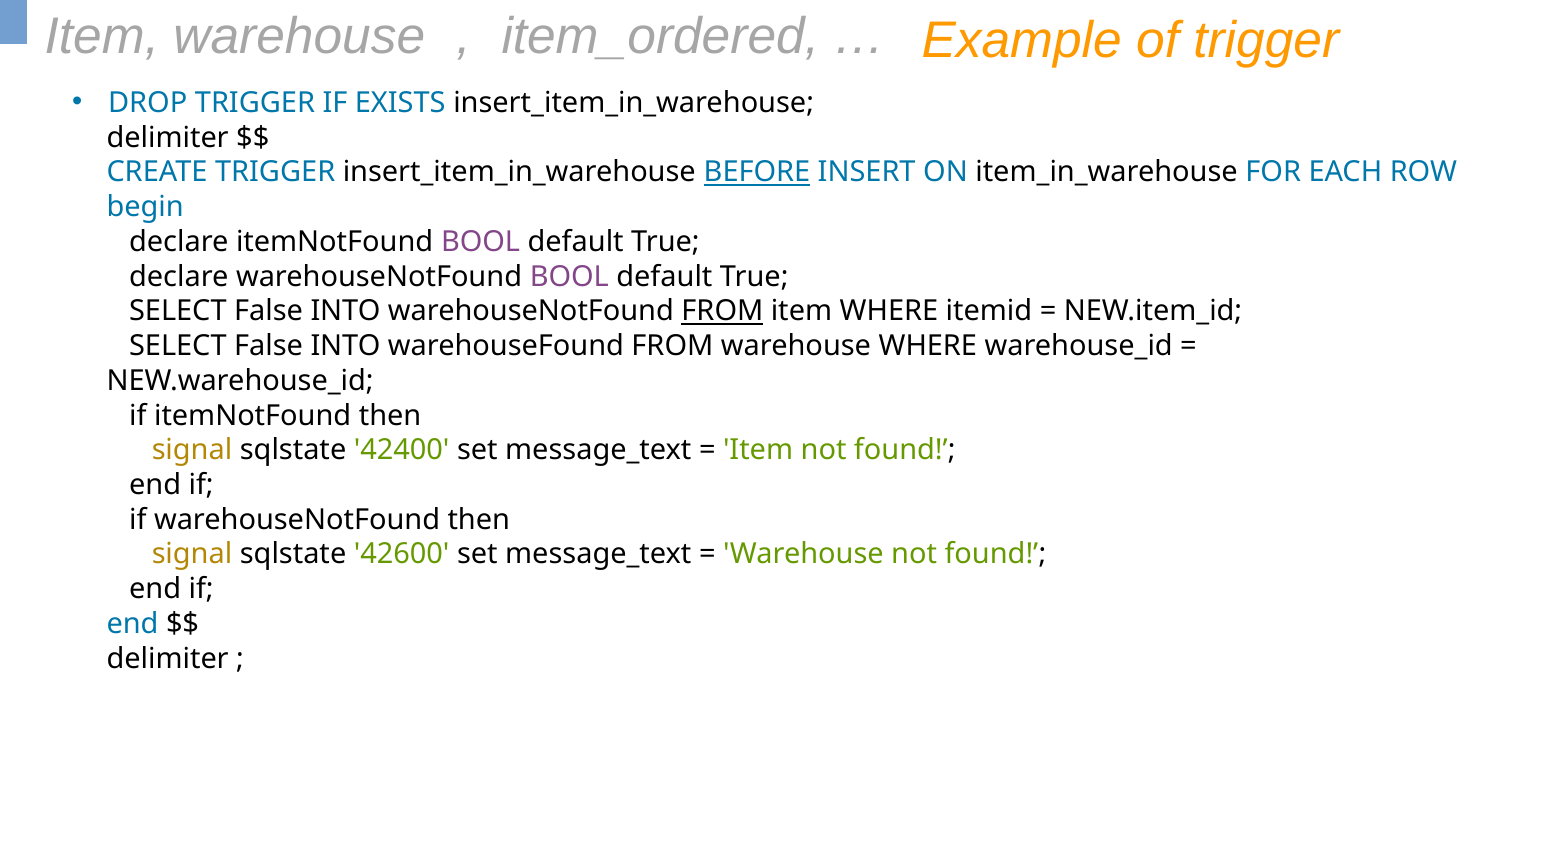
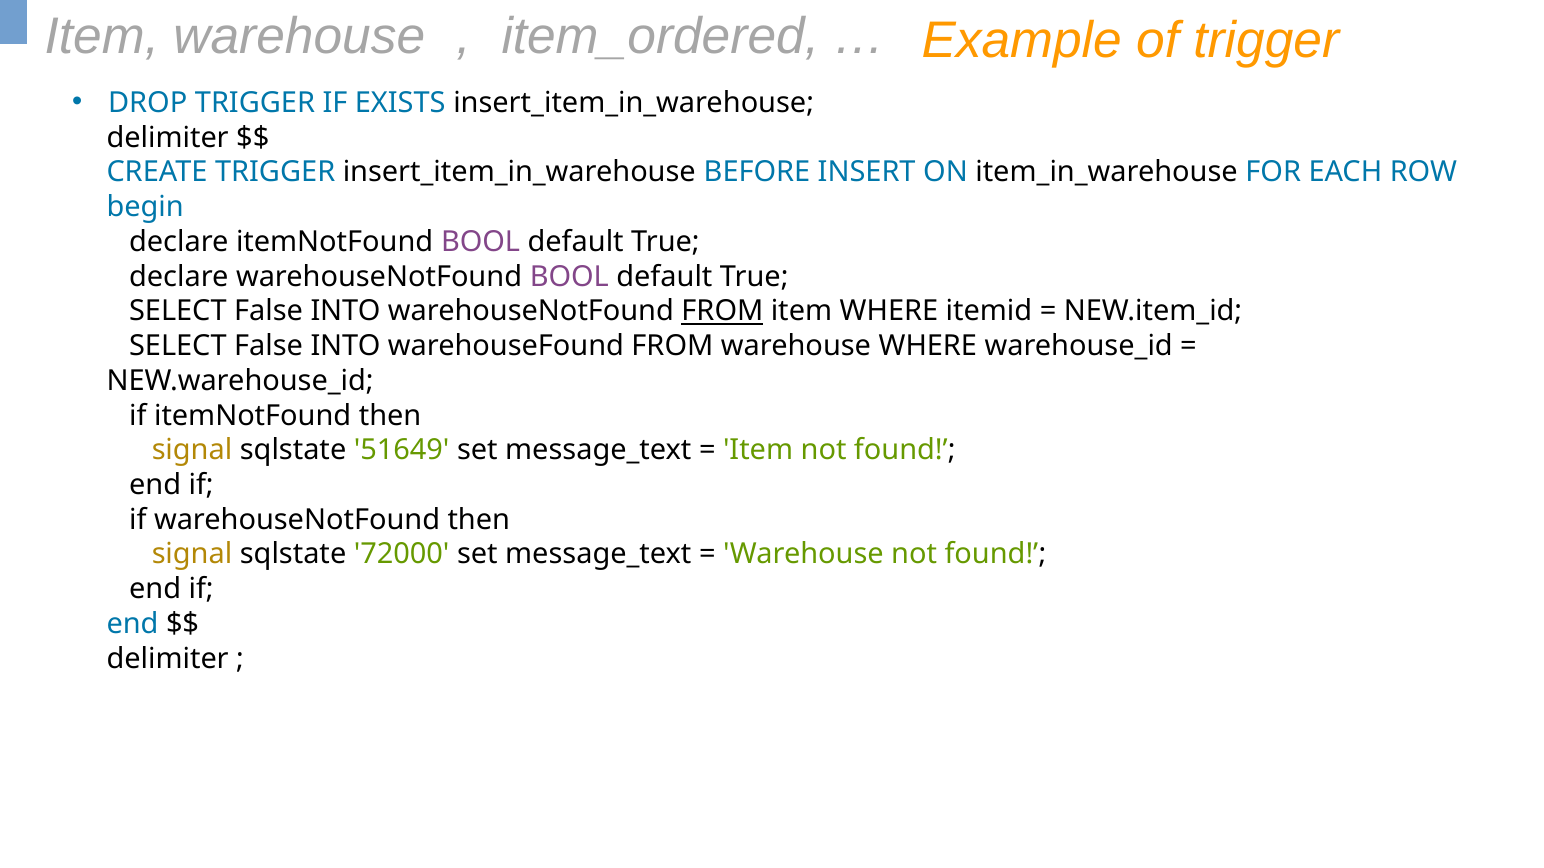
BEFORE underline: present -> none
42400: 42400 -> 51649
42600: 42600 -> 72000
